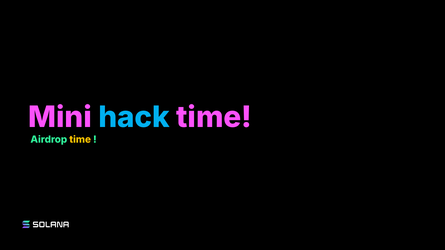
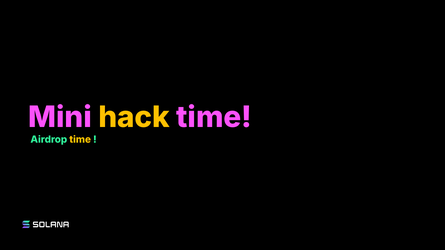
hack colour: light blue -> yellow
